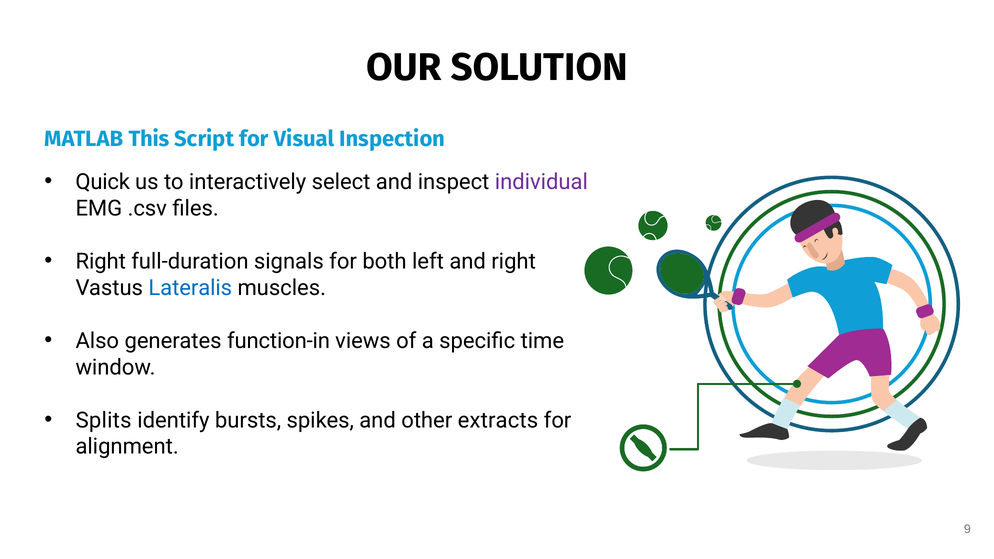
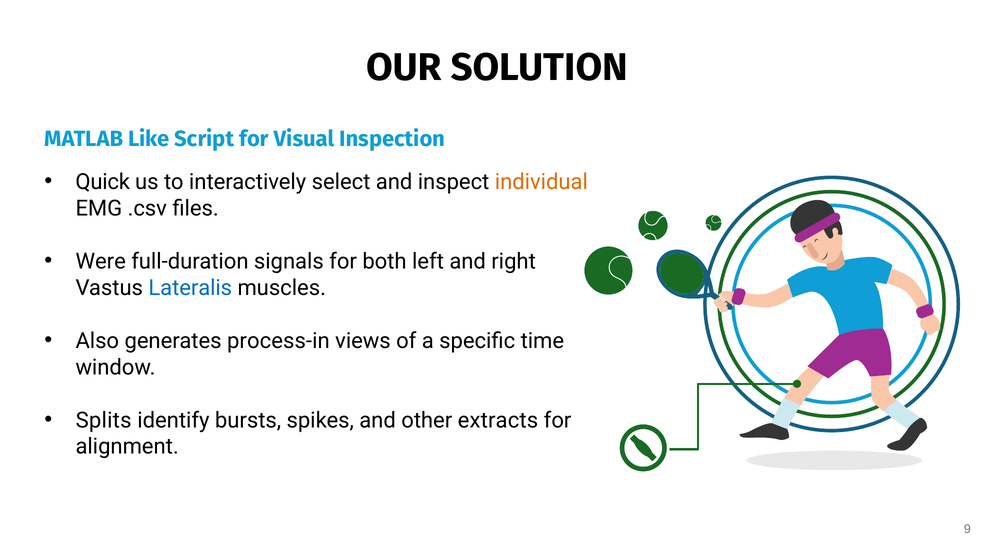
This: This -> Like
individual colour: purple -> orange
Right at (101, 261): Right -> Were
function-in: function-in -> process-in
